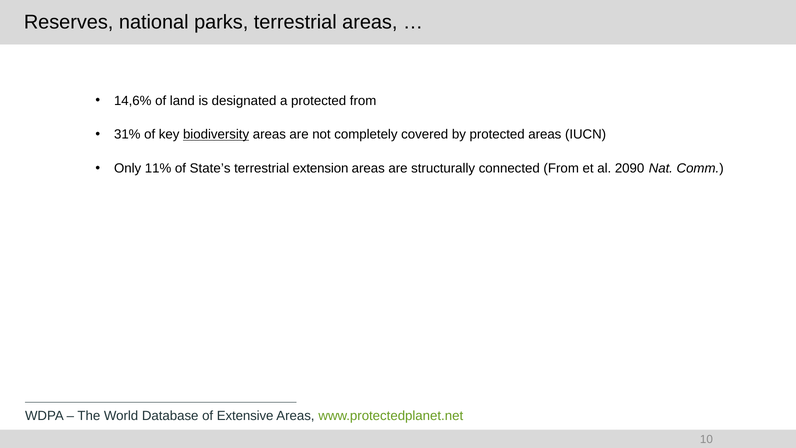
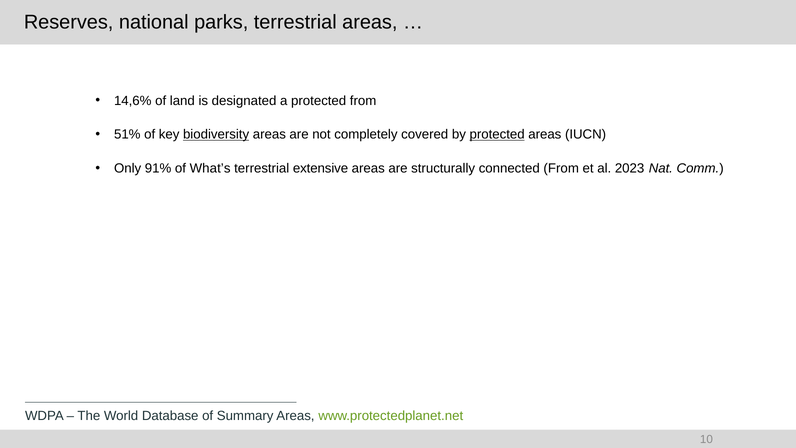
31%: 31% -> 51%
protected at (497, 135) underline: none -> present
11%: 11% -> 91%
State’s: State’s -> What’s
extension: extension -> extensive
2090: 2090 -> 2023
Extensive: Extensive -> Summary
